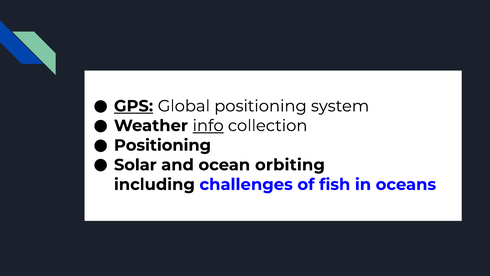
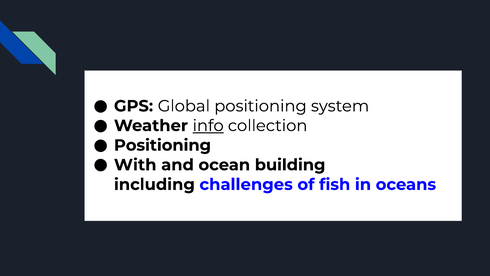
GPS underline: present -> none
Solar: Solar -> With
orbiting: orbiting -> building
